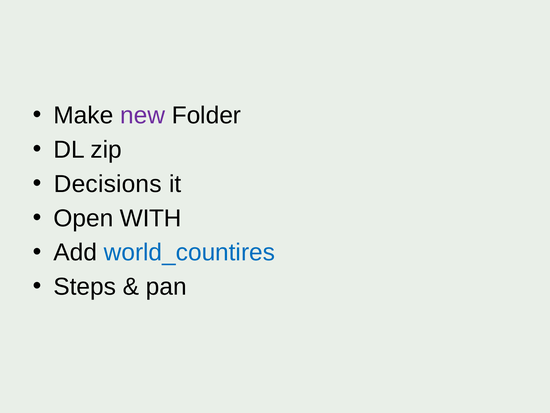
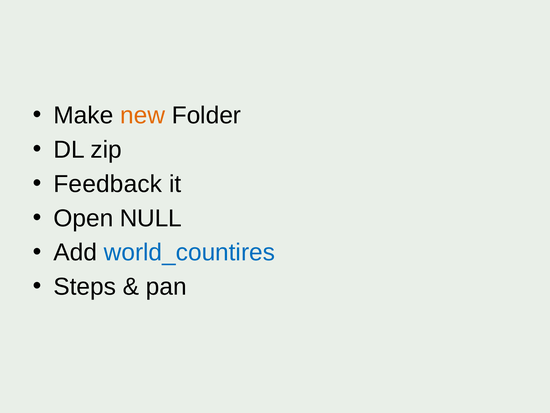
new colour: purple -> orange
Decisions: Decisions -> Feedback
WITH: WITH -> NULL
